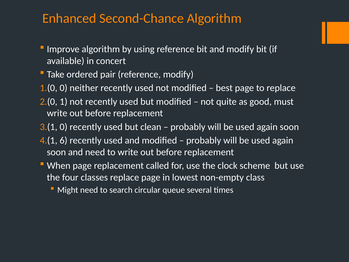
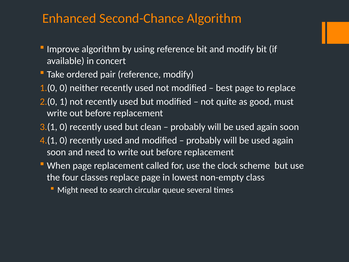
6 at (64, 140): 6 -> 0
